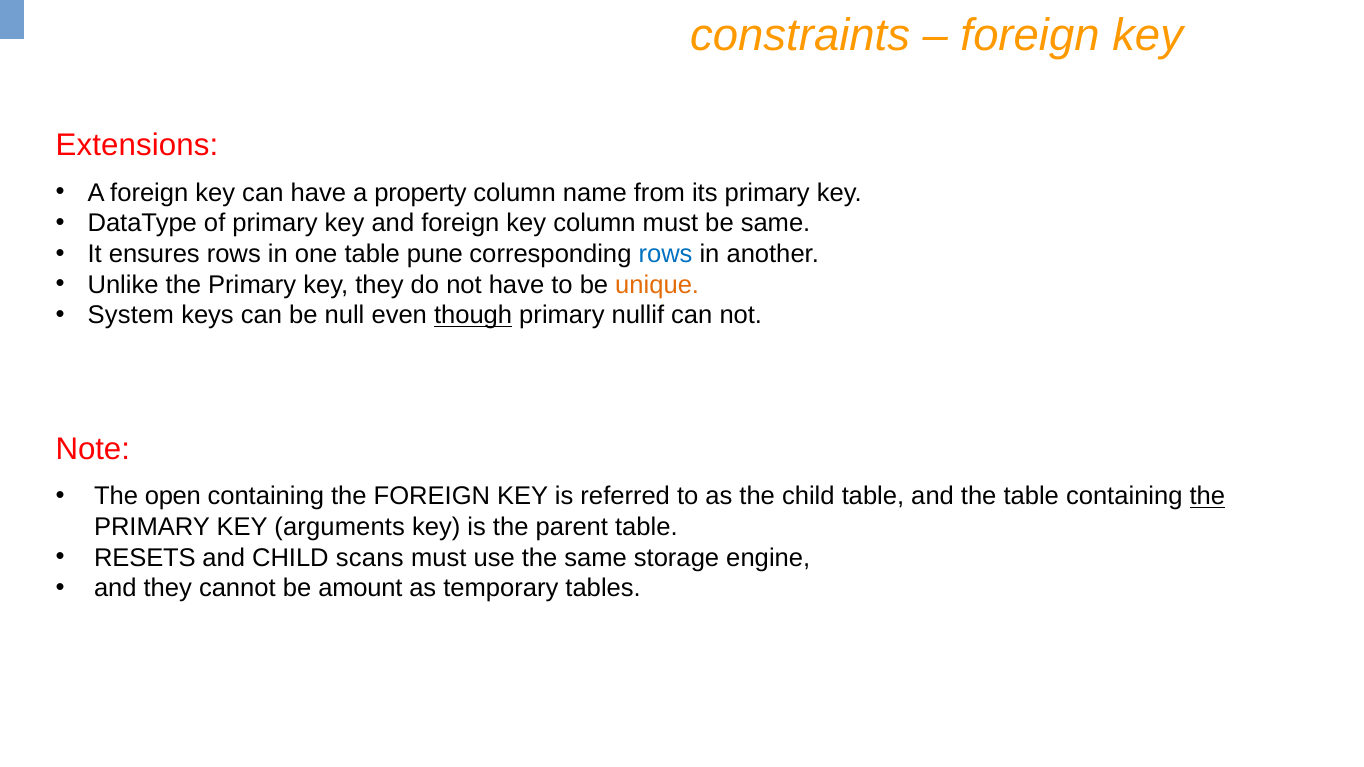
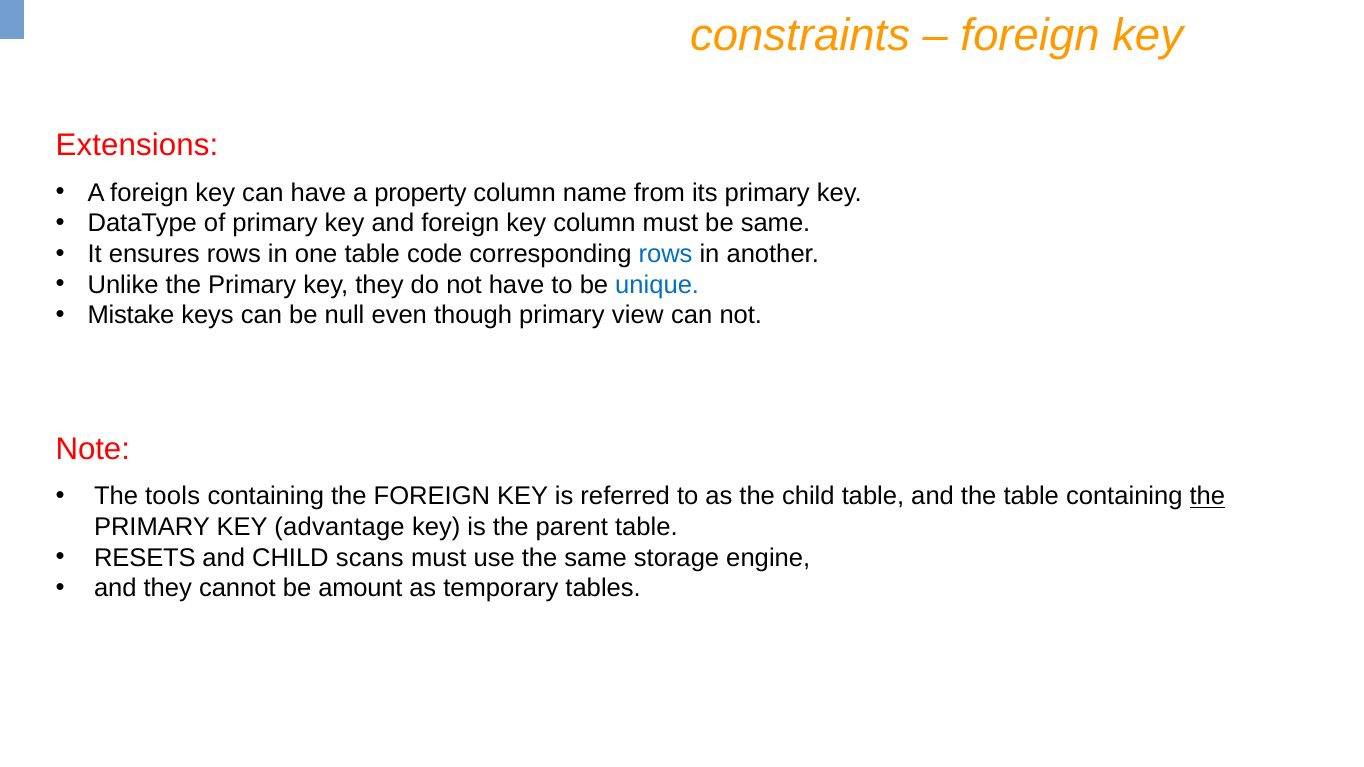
pune: pune -> code
unique colour: orange -> blue
System: System -> Mistake
though underline: present -> none
nullif: nullif -> view
open: open -> tools
arguments: arguments -> advantage
